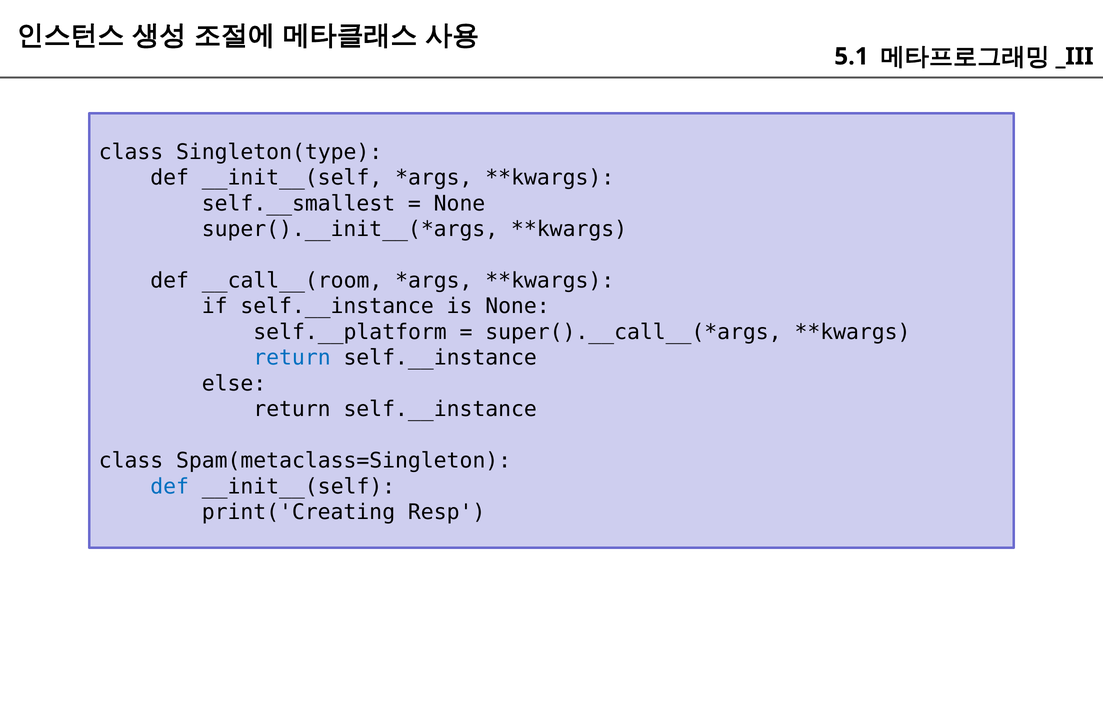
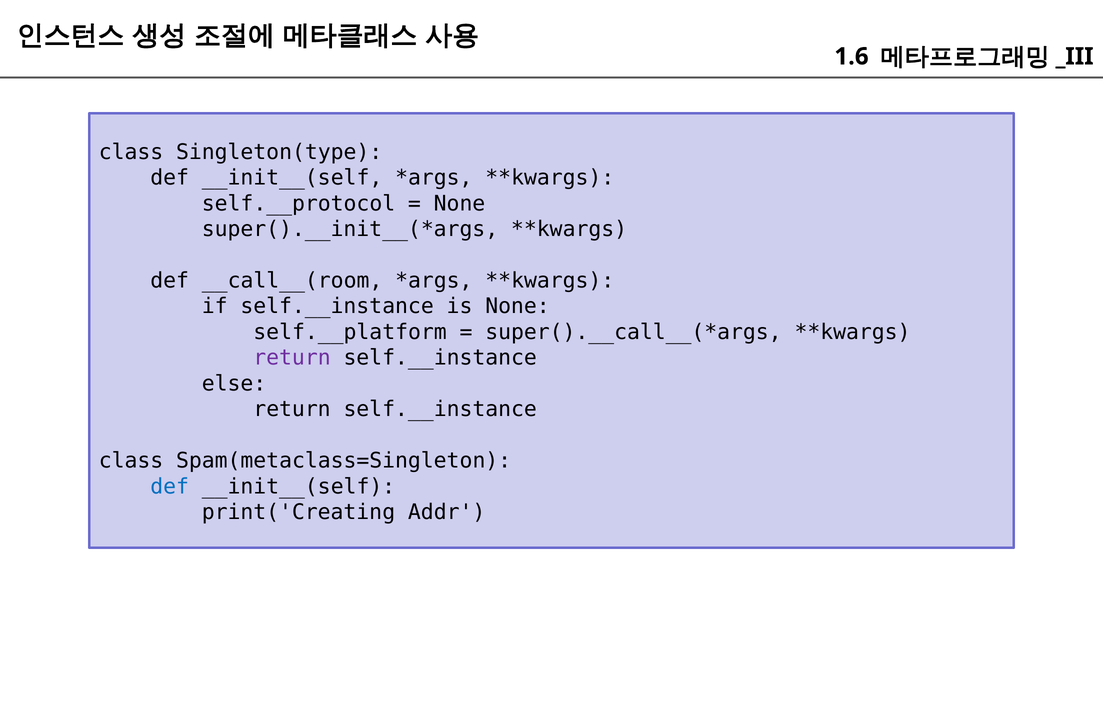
5.1: 5.1 -> 1.6
self.__smallest: self.__smallest -> self.__protocol
return at (292, 358) colour: blue -> purple
Resp: Resp -> Addr
